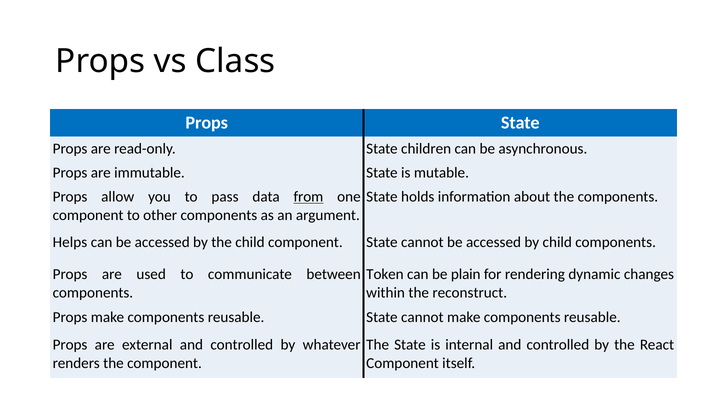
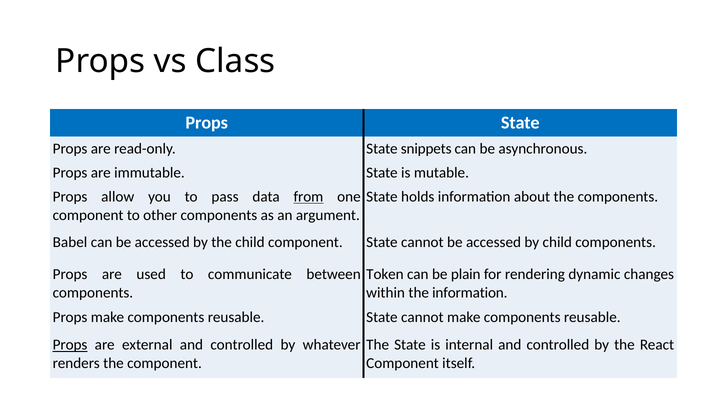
children: children -> snippets
Helps: Helps -> Babel
the reconstruct: reconstruct -> information
Props at (70, 345) underline: none -> present
